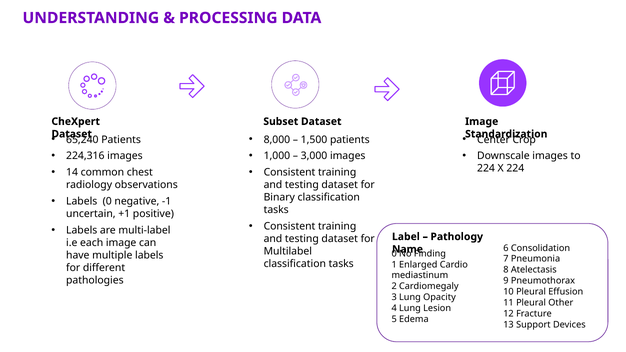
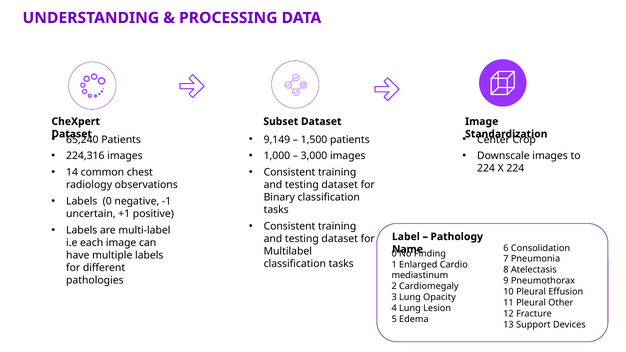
8,000: 8,000 -> 9,149
